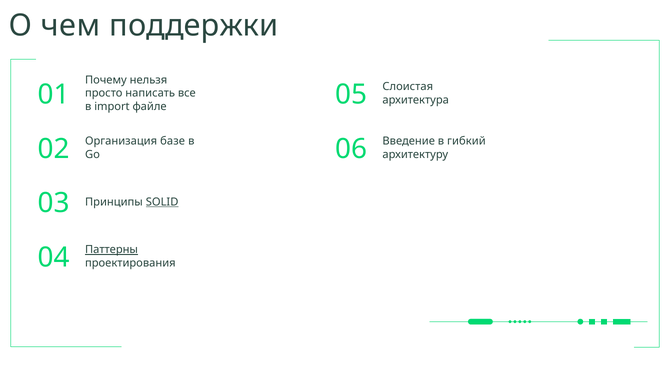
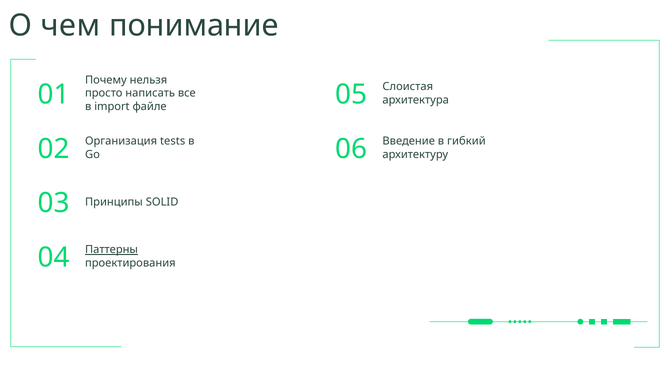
поддержки: поддержки -> понимание
базе: базе -> tests
SOLID underline: present -> none
